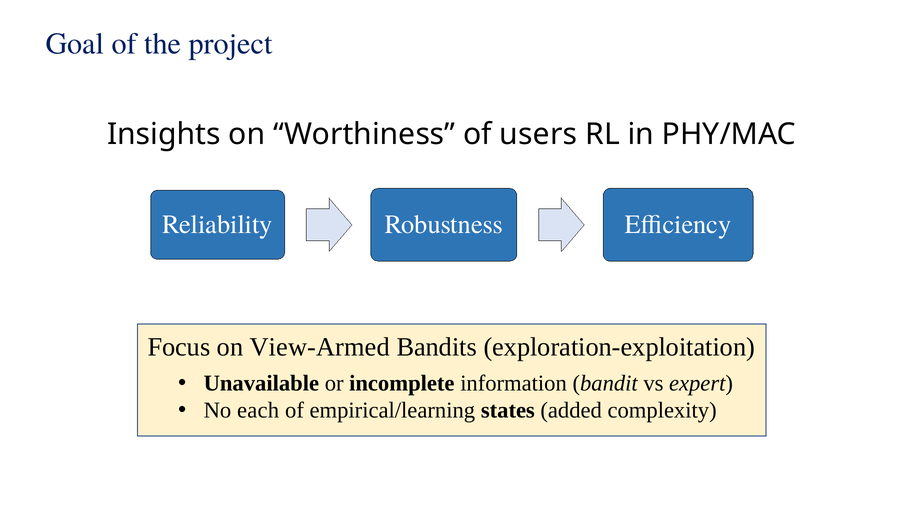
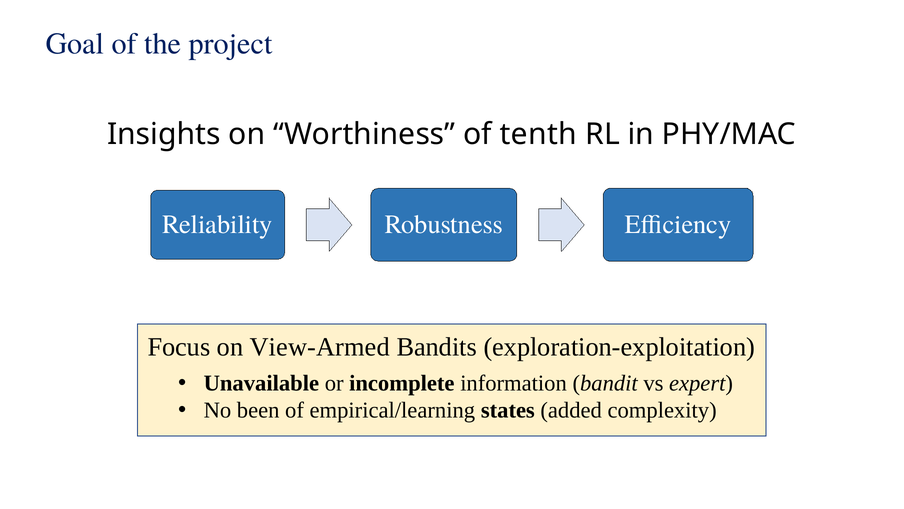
users: users -> tenth
each: each -> been
